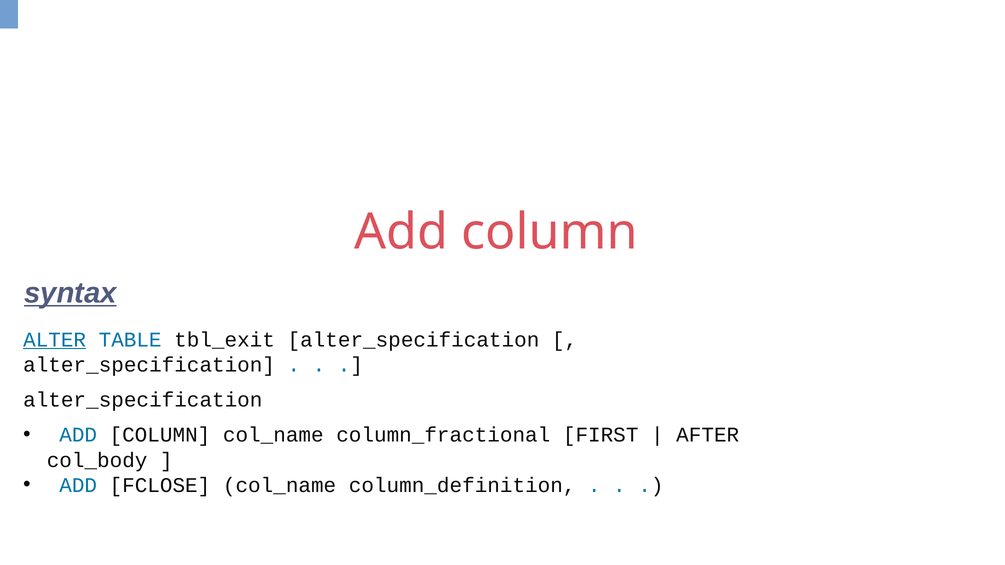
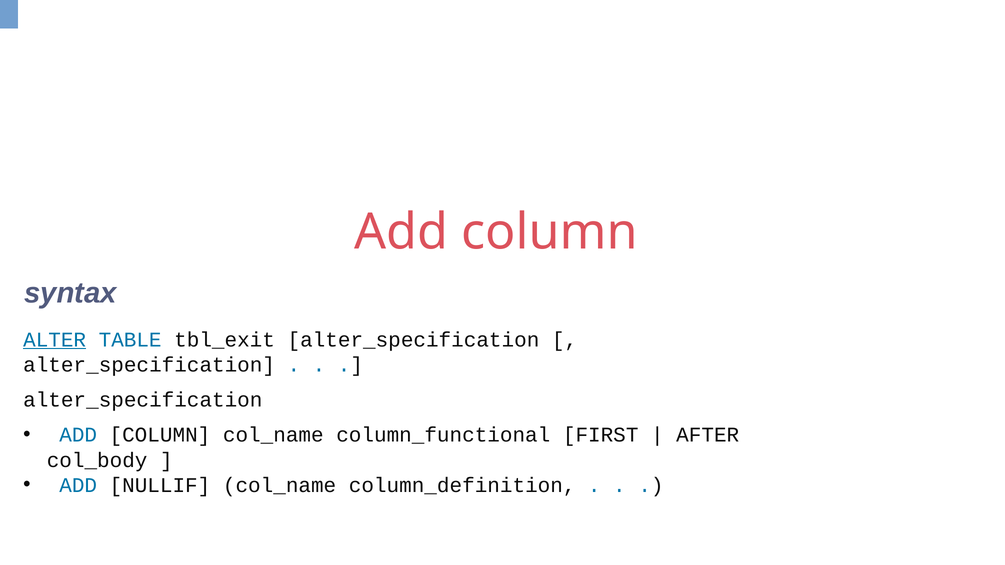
syntax underline: present -> none
column_fractional: column_fractional -> column_functional
FCLOSE: FCLOSE -> NULLIF
